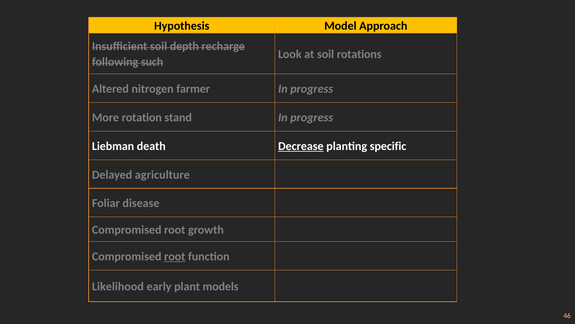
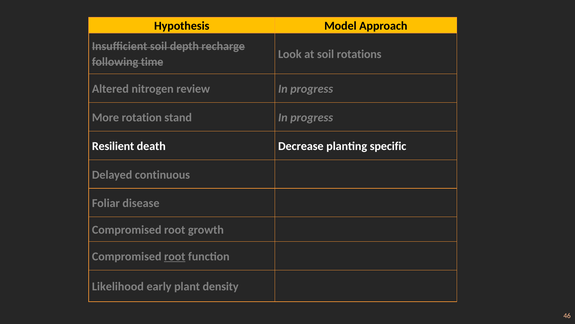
such: such -> time
farmer: farmer -> review
Liebman: Liebman -> Resilient
Decrease underline: present -> none
agriculture: agriculture -> continuous
models: models -> density
